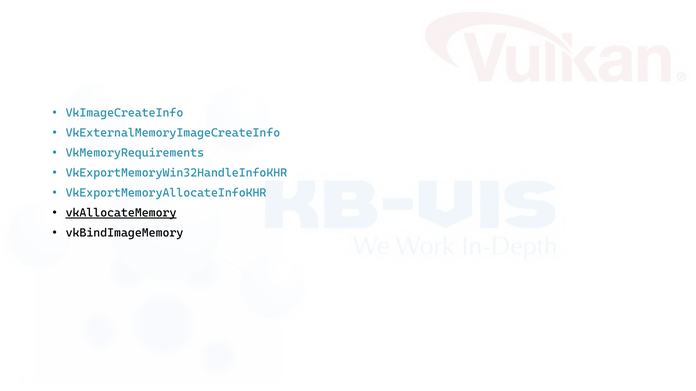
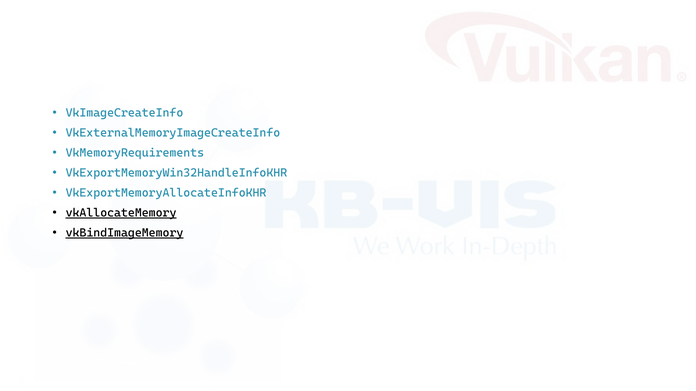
vkBindImageMemory underline: none -> present
